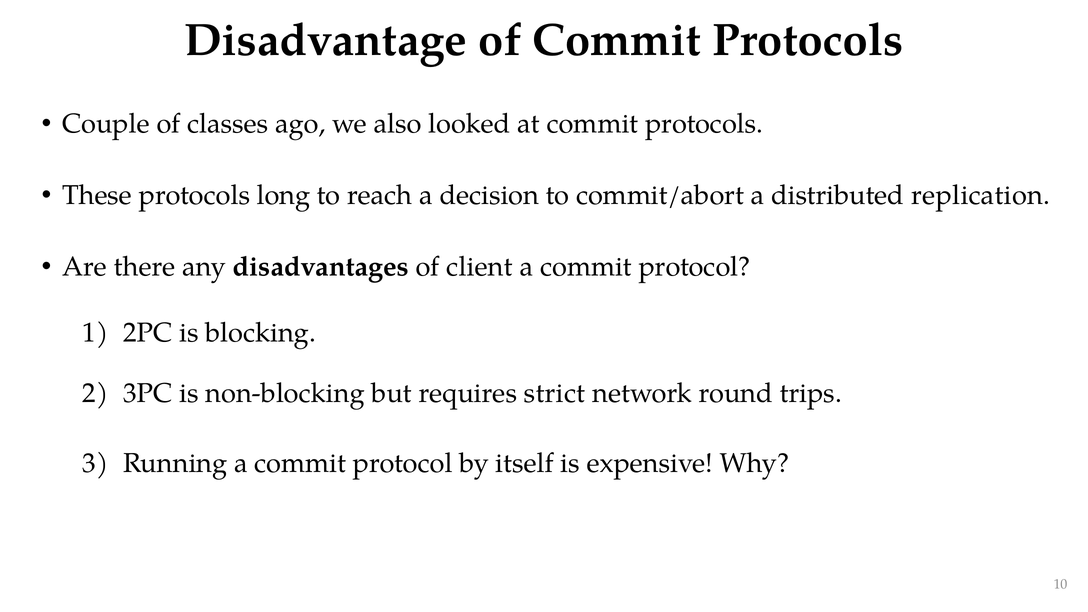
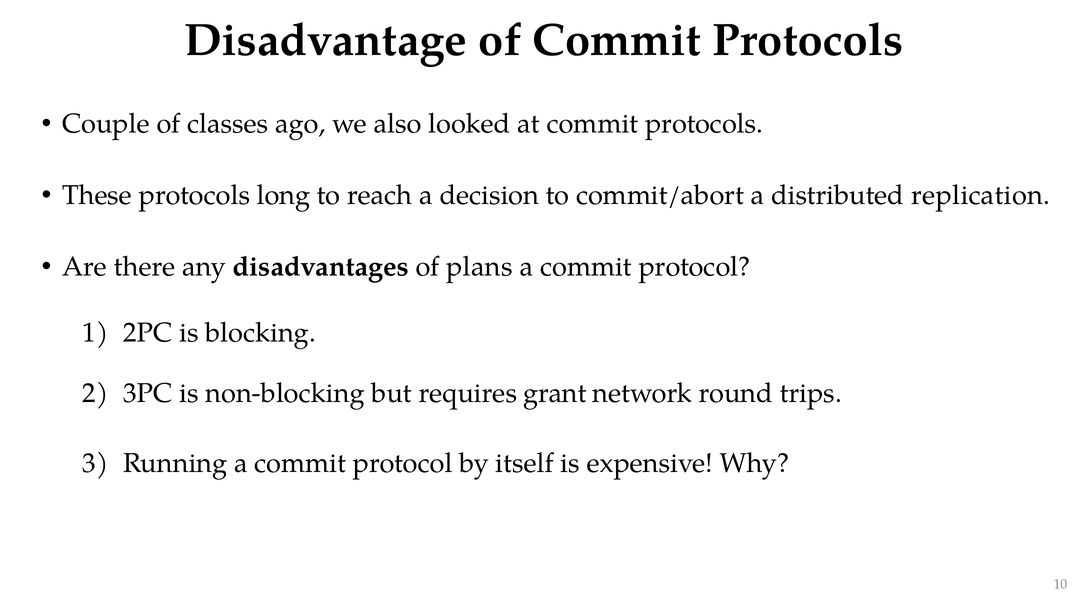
client: client -> plans
strict: strict -> grant
